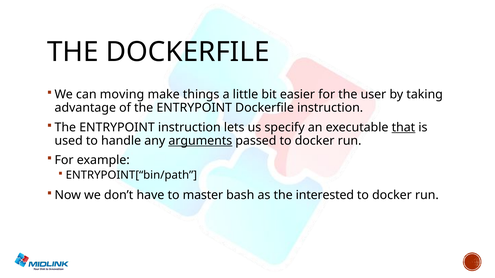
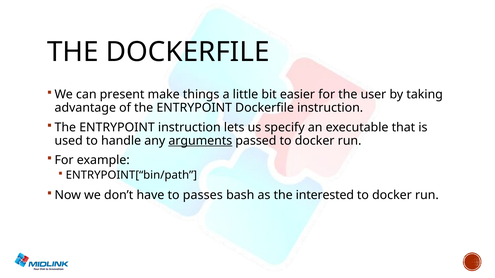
moving: moving -> present
that underline: present -> none
master: master -> passes
